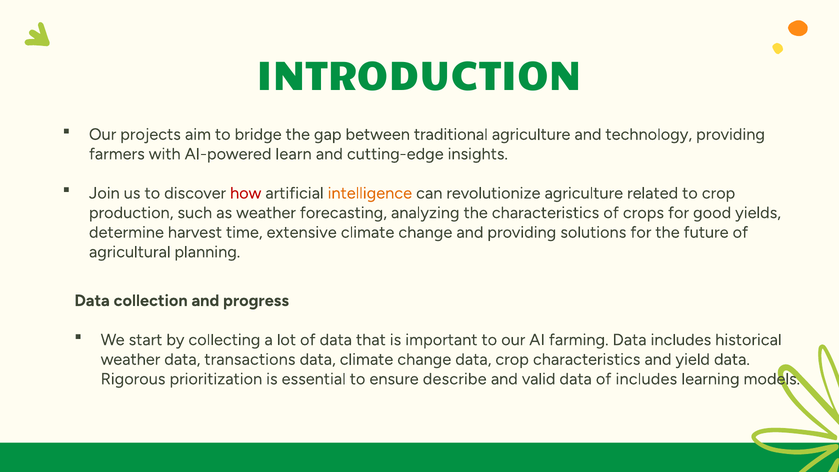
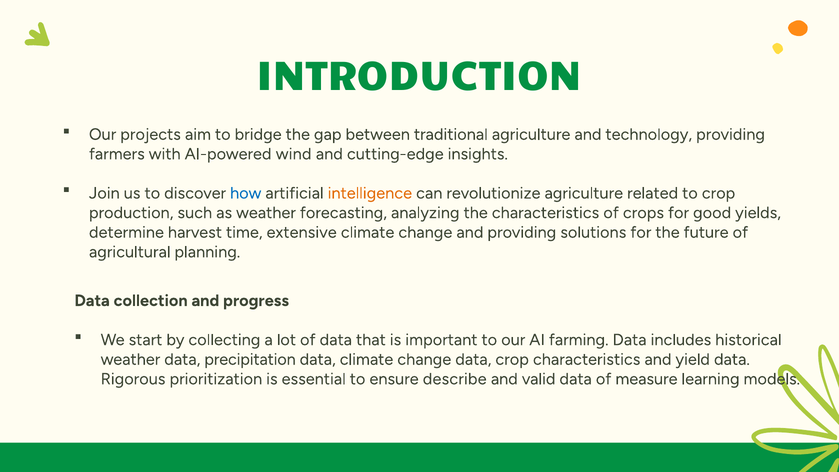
learn: learn -> wind
how colour: red -> blue
transactions: transactions -> precipitation
of includes: includes -> measure
